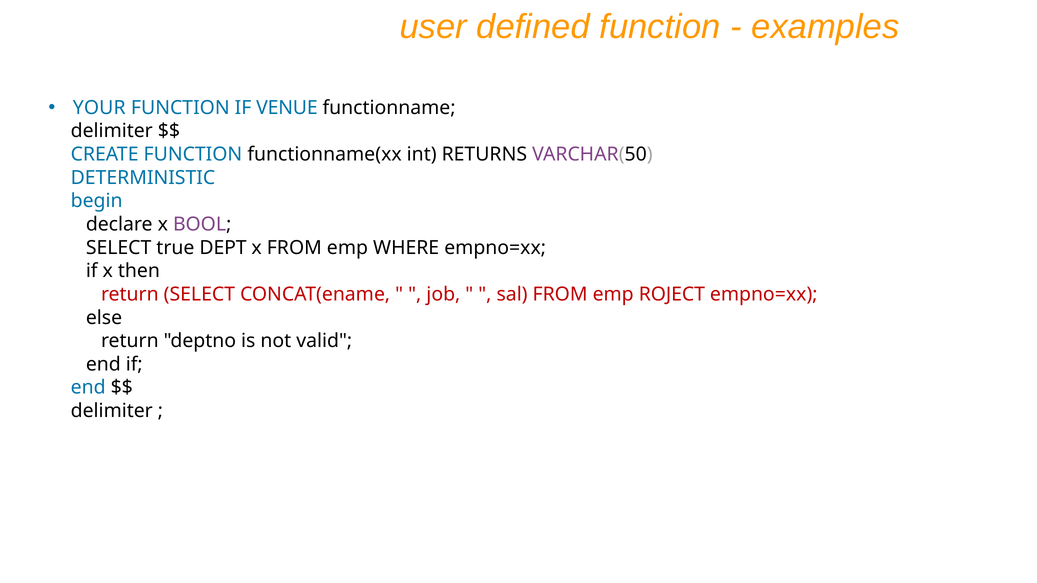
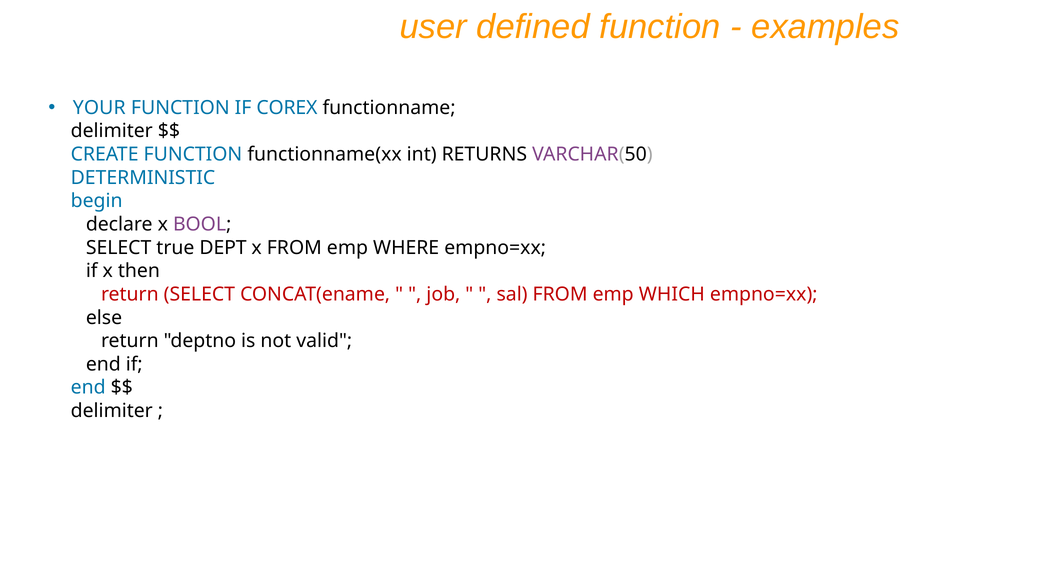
VENUE: VENUE -> COREX
ROJECT: ROJECT -> WHICH
